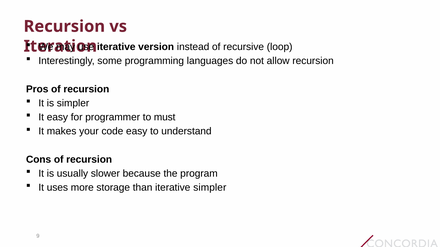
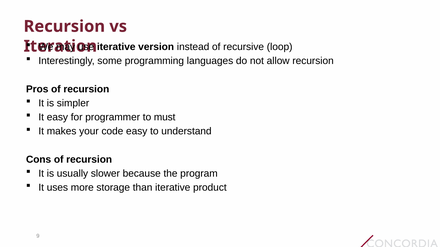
iterative simpler: simpler -> product
